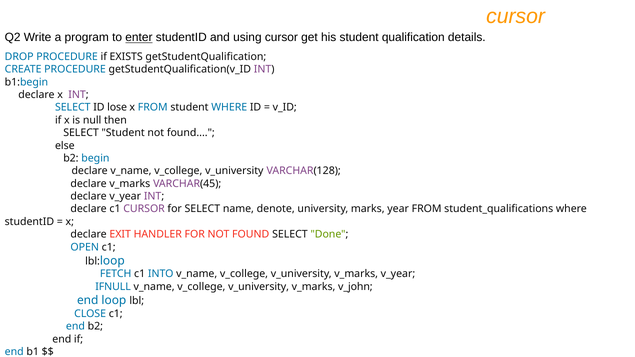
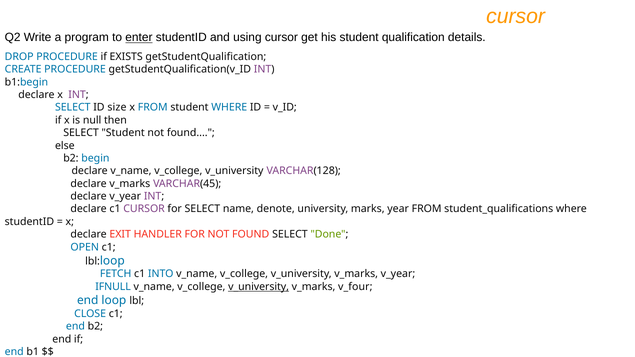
lose: lose -> size
v_university at (259, 287) underline: none -> present
v_john: v_john -> v_four
